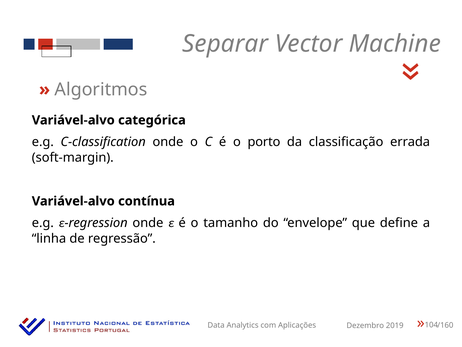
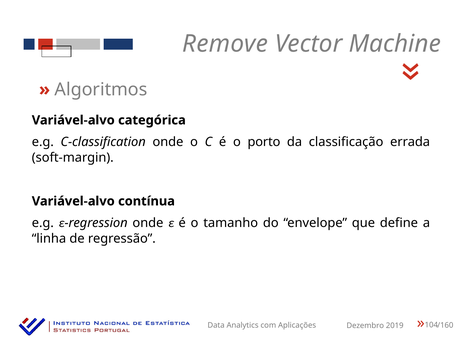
Separar: Separar -> Remove
